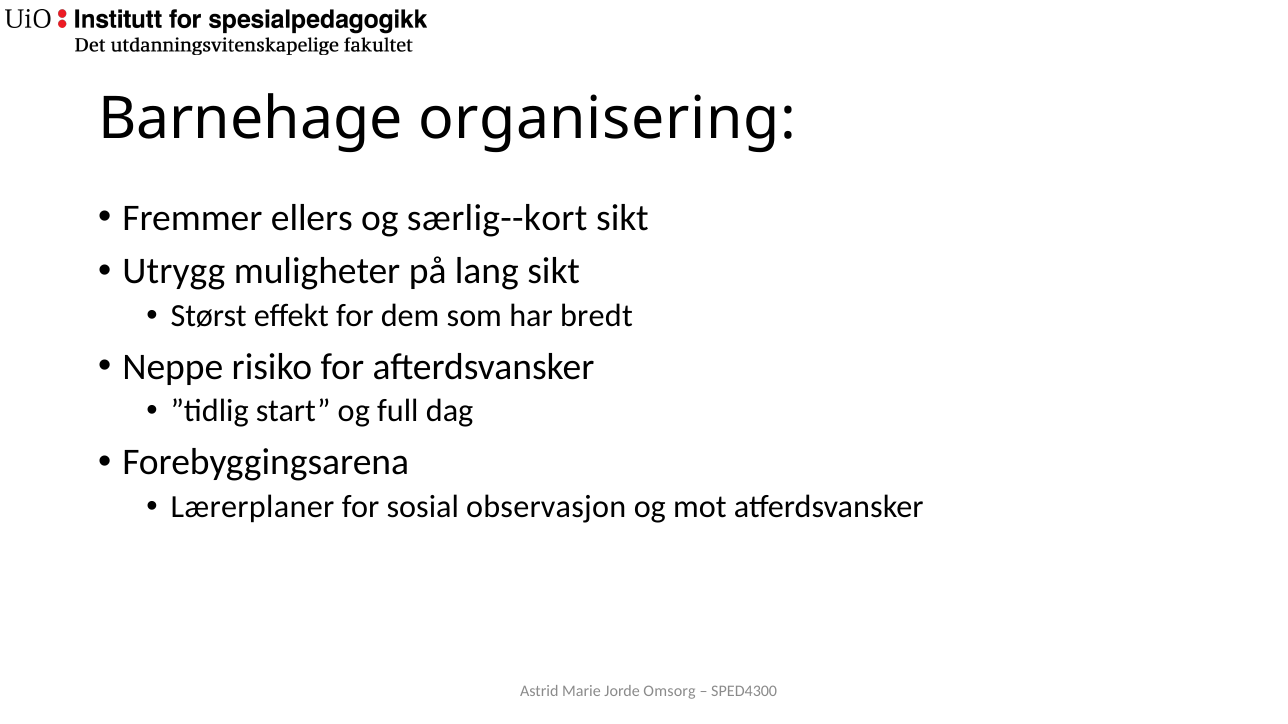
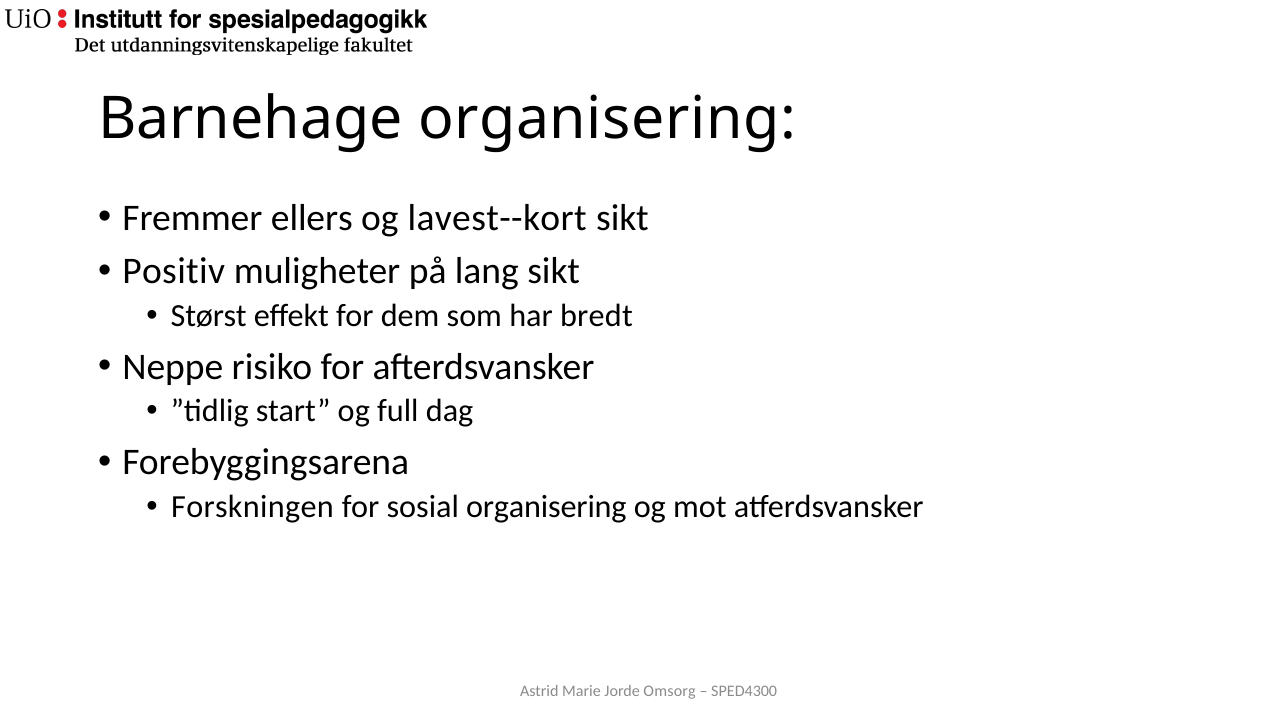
særlig--kort: særlig--kort -> lavest--kort
Utrygg: Utrygg -> Positiv
Lærerplaner: Lærerplaner -> Forskningen
sosial observasjon: observasjon -> organisering
